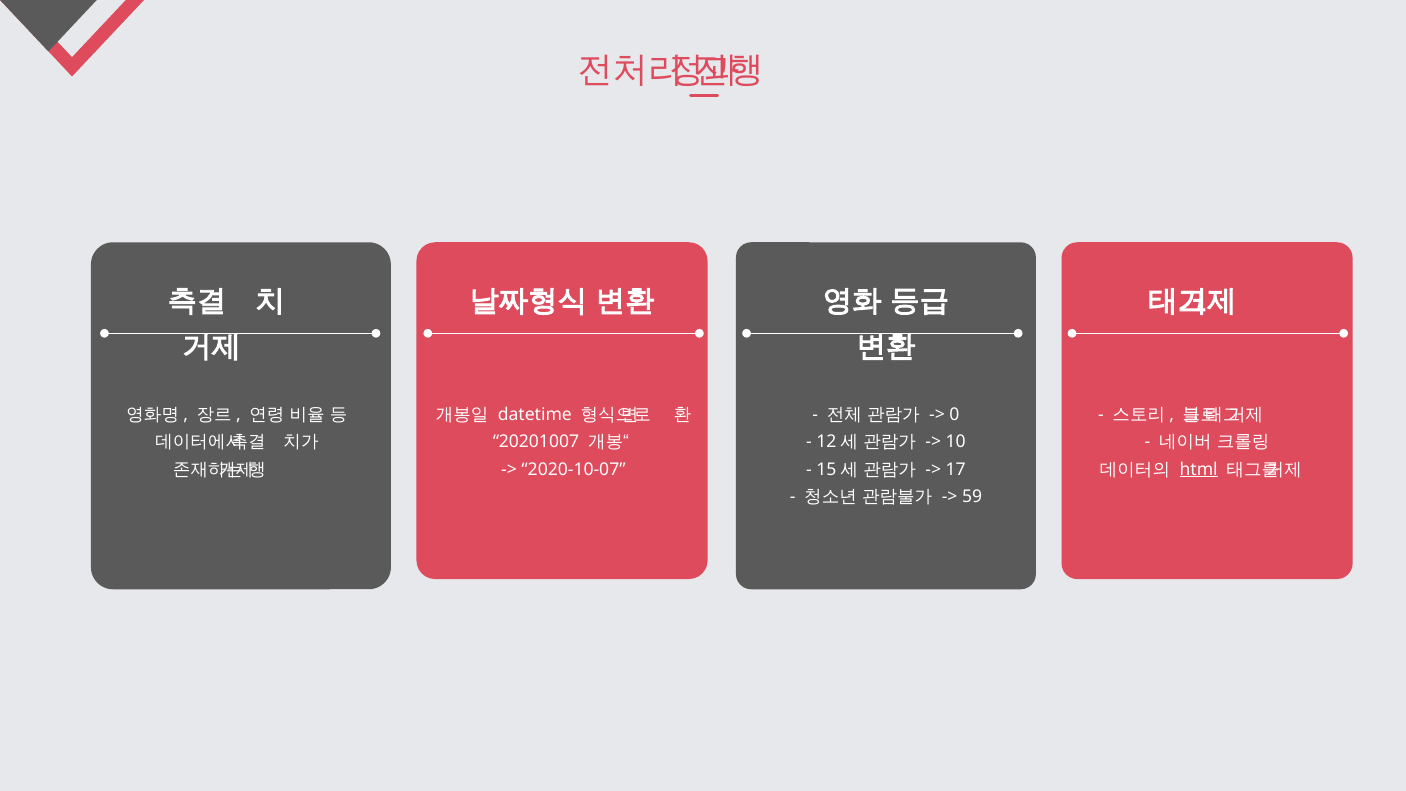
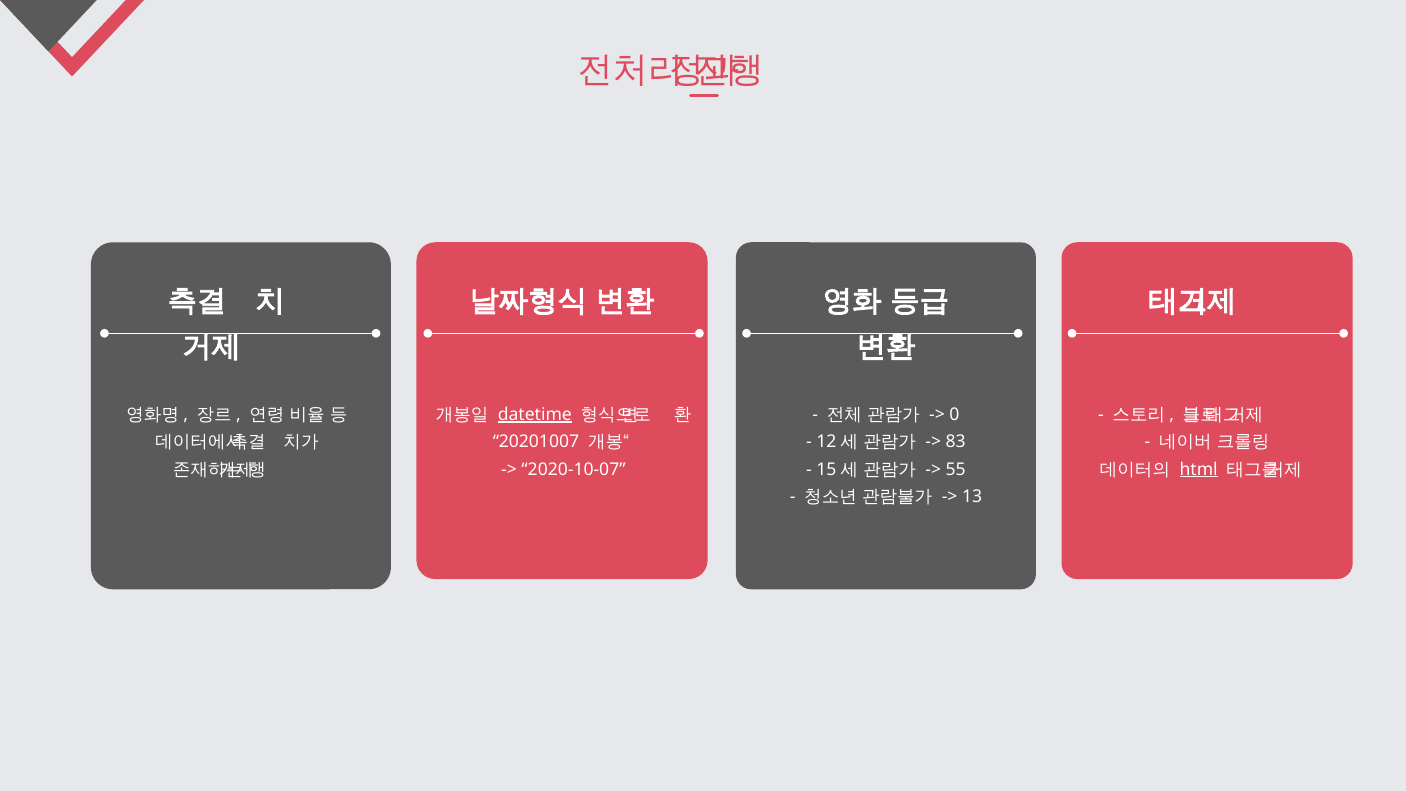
datetime underline: none -> present
10: 10 -> 83
17: 17 -> 55
59: 59 -> 13
